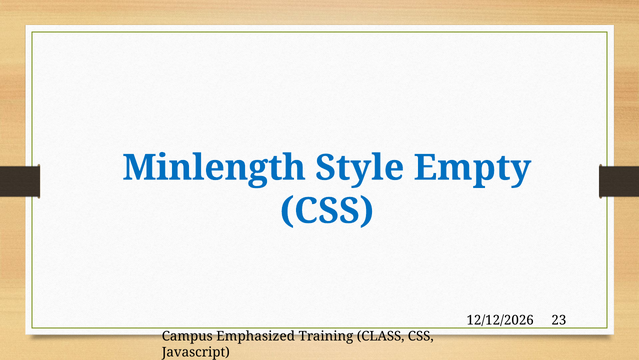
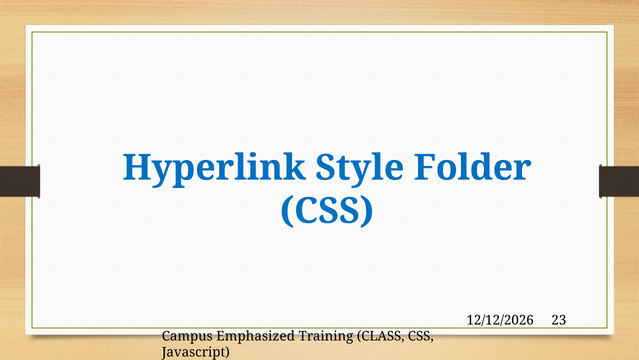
Minlength: Minlength -> Hyperlink
Empty: Empty -> Folder
